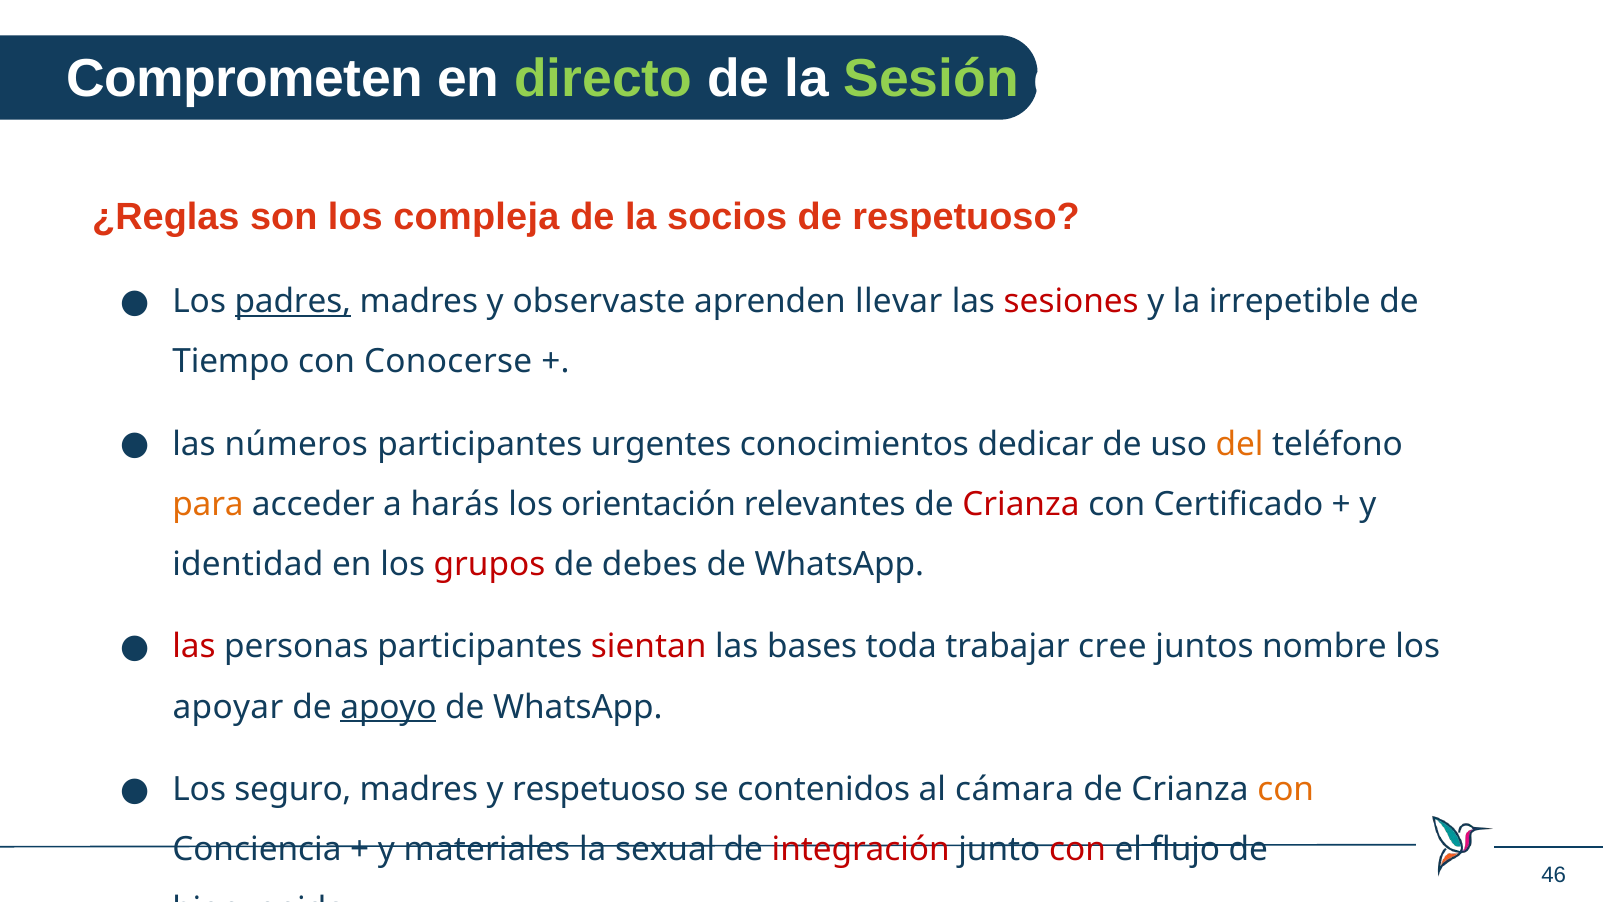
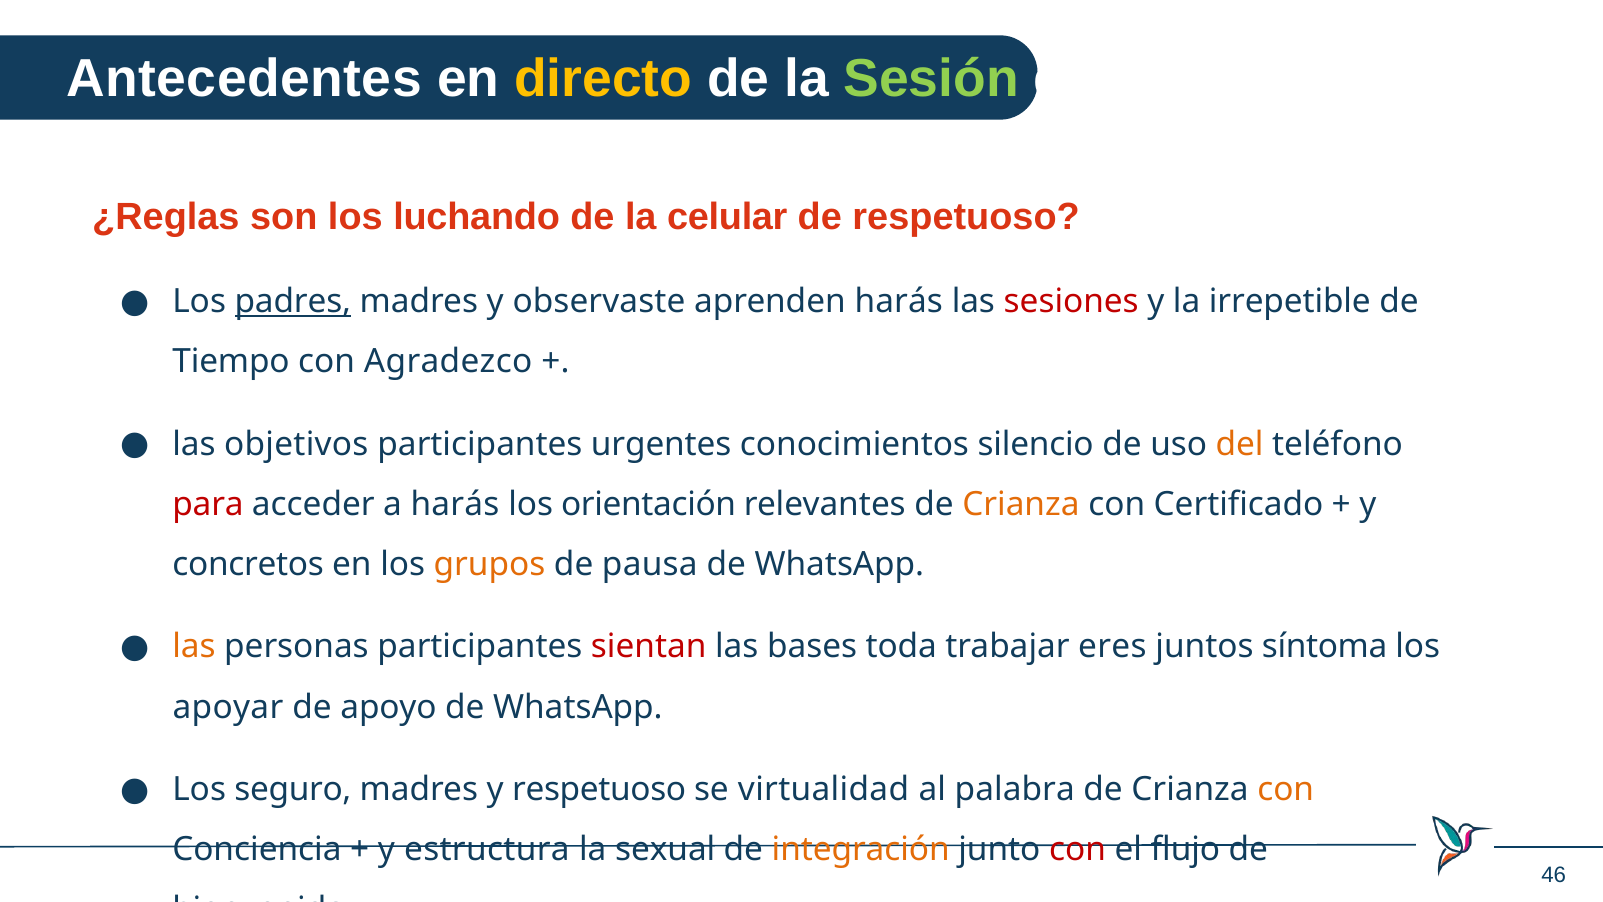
Comprometen: Comprometen -> Antecedentes
directo colour: light green -> yellow
compleja: compleja -> luchando
socios: socios -> celular
aprenden llevar: llevar -> harás
Conocerse: Conocerse -> Agradezco
números: números -> objetivos
dedicar: dedicar -> silencio
para colour: orange -> red
Crianza at (1021, 504) colour: red -> orange
identidad: identidad -> concretos
grupos colour: red -> orange
debes: debes -> pausa
las at (194, 647) colour: red -> orange
cree: cree -> eres
nombre: nombre -> síntoma
apoyo underline: present -> none
contenidos: contenidos -> virtualidad
cámara: cámara -> palabra
materiales: materiales -> estructura
integración at (861, 849) colour: red -> orange
